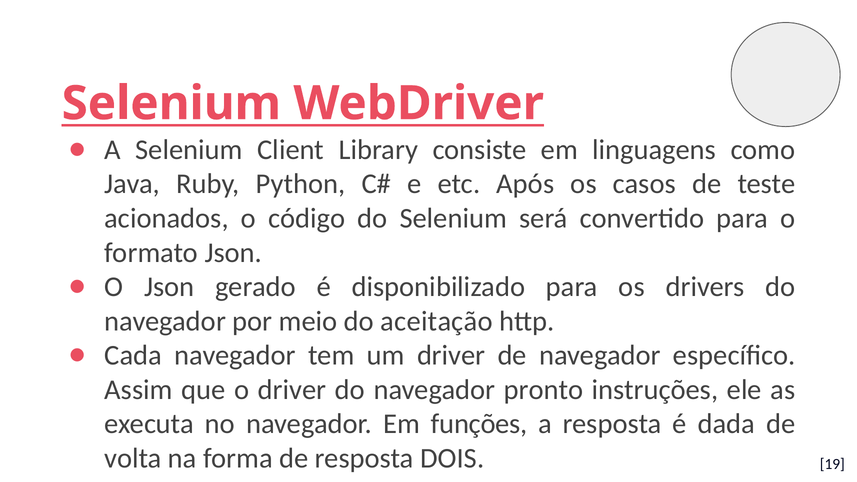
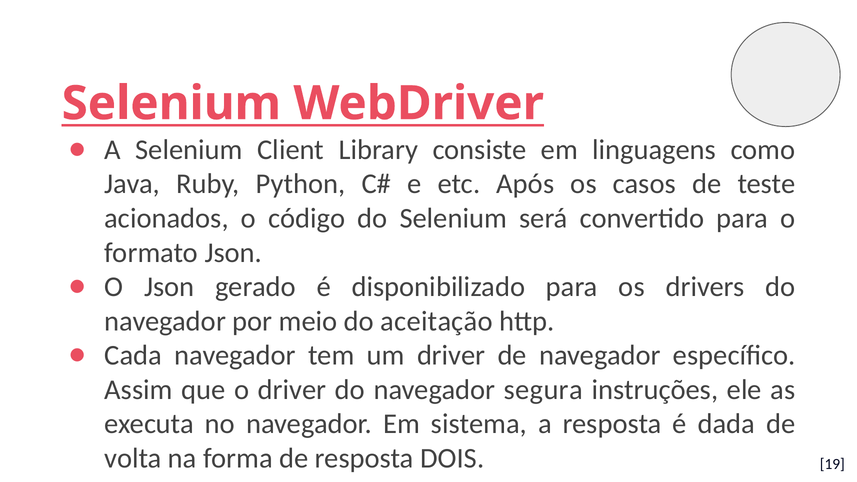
pronto: pronto -> segura
funções: funções -> sistema
